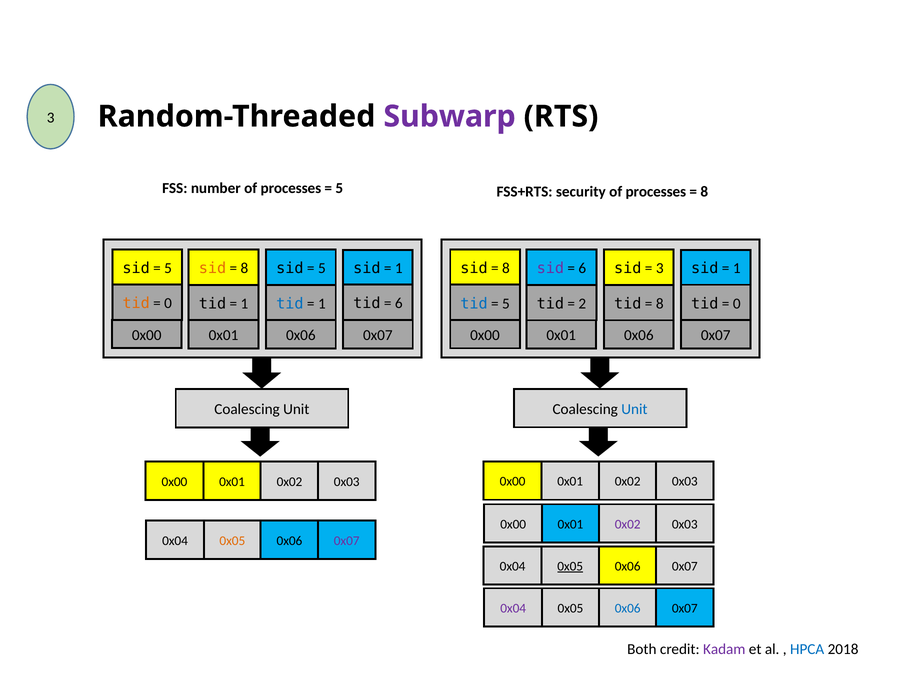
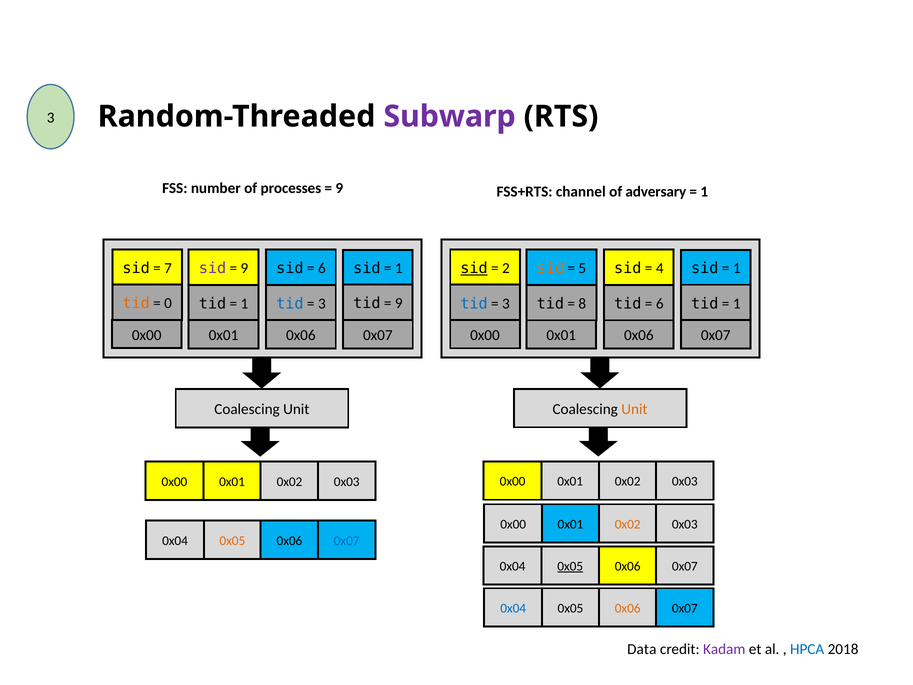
5 at (339, 188): 5 -> 9
security: security -> channel
processes at (656, 192): processes -> adversary
8 at (704, 192): 8 -> 1
sid at (212, 268) colour: orange -> purple
8 at (244, 268): 8 -> 9
5 at (322, 268): 5 -> 6
5 at (168, 268): 5 -> 7
sid at (474, 268) underline: none -> present
8 at (506, 268): 8 -> 2
sid at (550, 268) colour: purple -> orange
6 at (582, 268): 6 -> 5
3 at (660, 268): 3 -> 4
1 at (322, 303): 1 -> 3
6 at (399, 303): 6 -> 9
5 at (506, 303): 5 -> 3
2: 2 -> 8
8 at (660, 304): 8 -> 6
0 at (737, 303): 0 -> 1
Unit at (634, 409) colour: blue -> orange
0x02 at (628, 524) colour: purple -> orange
0x07 at (347, 541) colour: purple -> blue
0x04 at (513, 608) colour: purple -> blue
0x06 at (628, 608) colour: blue -> orange
Both: Both -> Data
